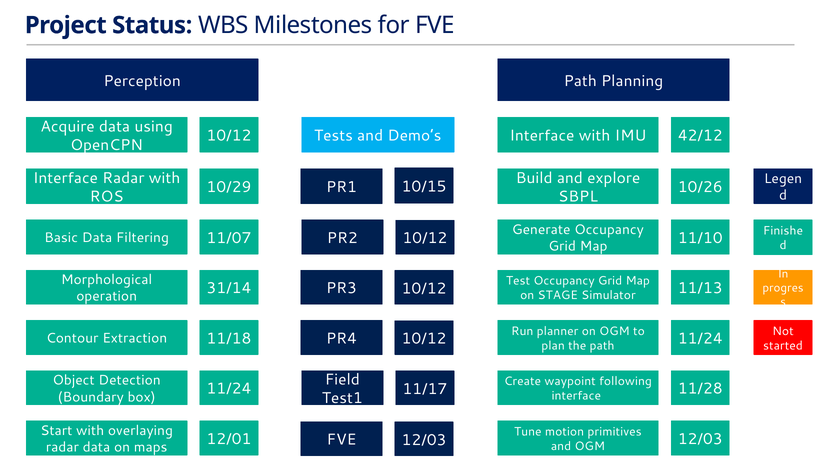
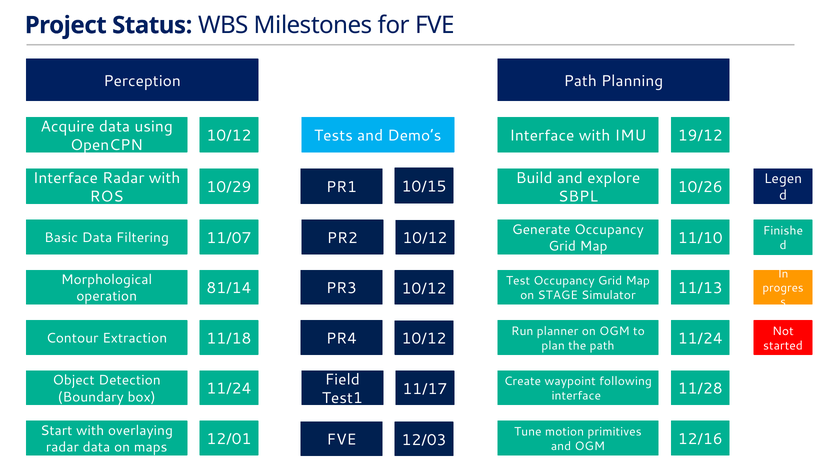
42/12: 42/12 -> 19/12
31/14: 31/14 -> 81/14
OGM 12/03: 12/03 -> 12/16
